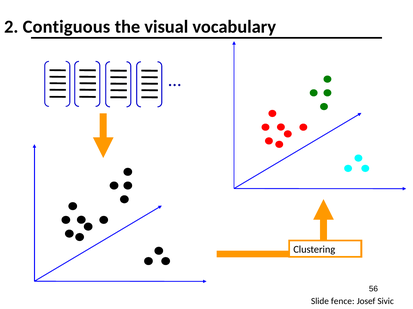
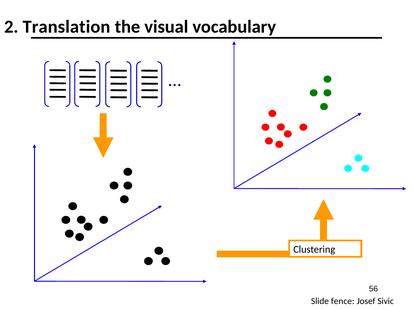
Contiguous: Contiguous -> Translation
